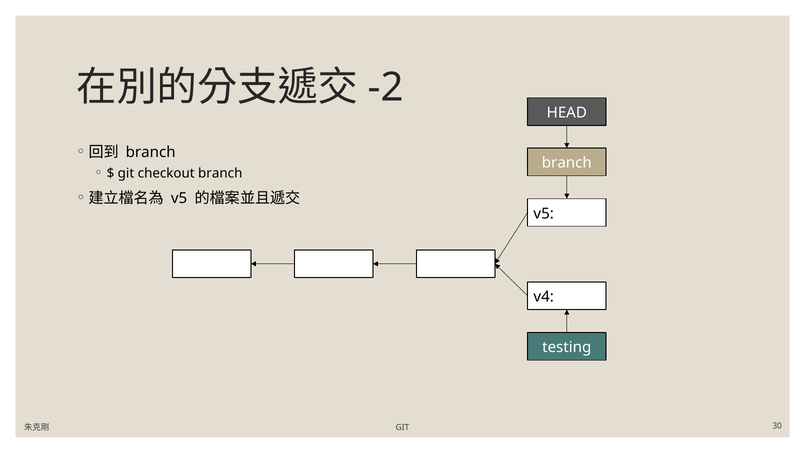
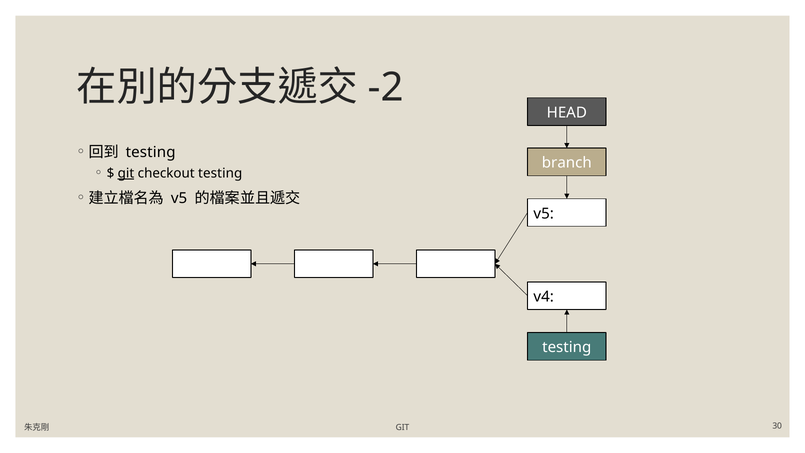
branch at (151, 152): branch -> testing
git at (126, 173) underline: none -> present
checkout branch: branch -> testing
